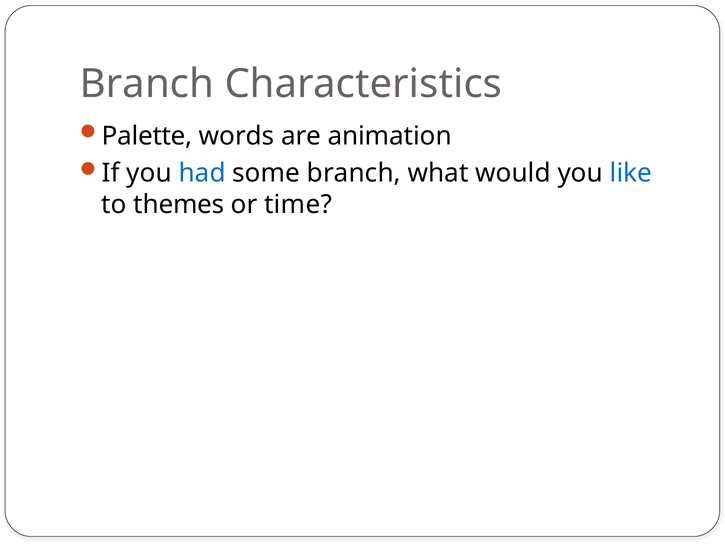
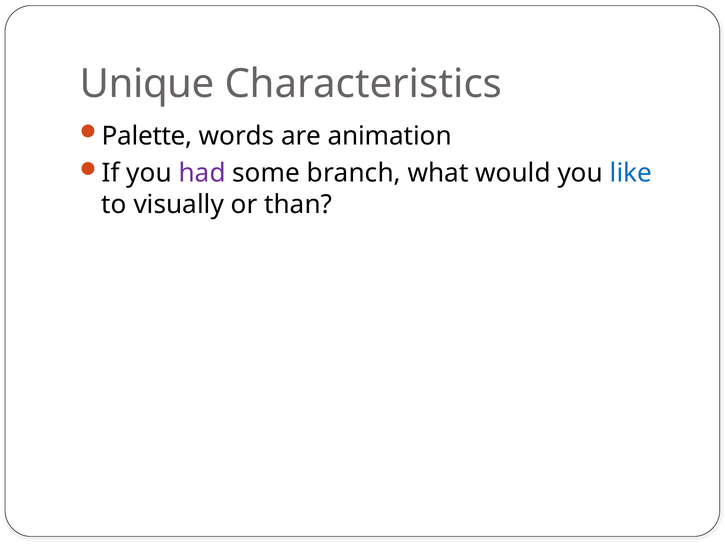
Branch at (147, 84): Branch -> Unique
had colour: blue -> purple
themes: themes -> visually
time: time -> than
